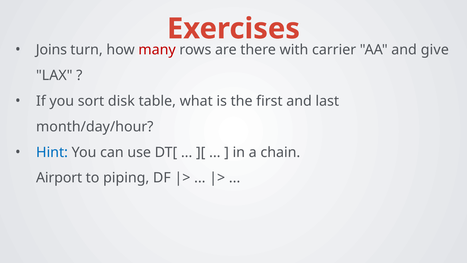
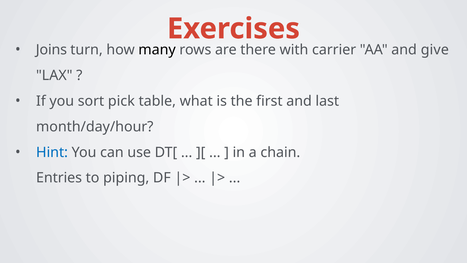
many colour: red -> black
disk: disk -> pick
Airport: Airport -> Entries
